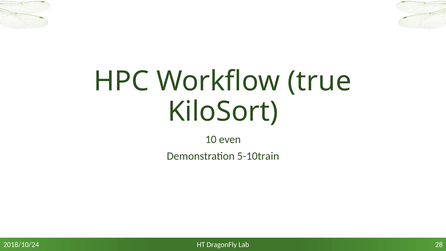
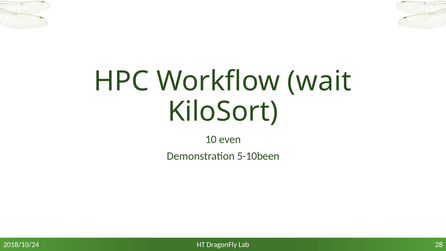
true: true -> wait
5-10train: 5-10train -> 5-10been
